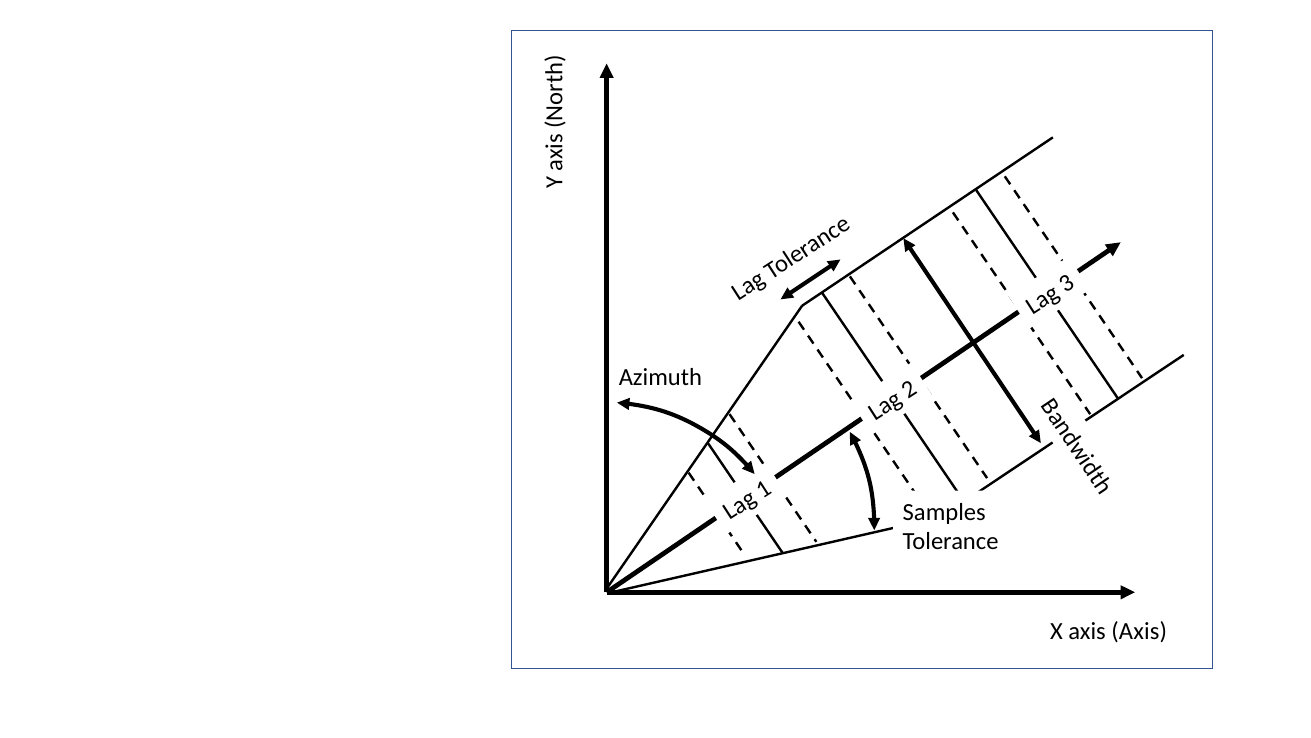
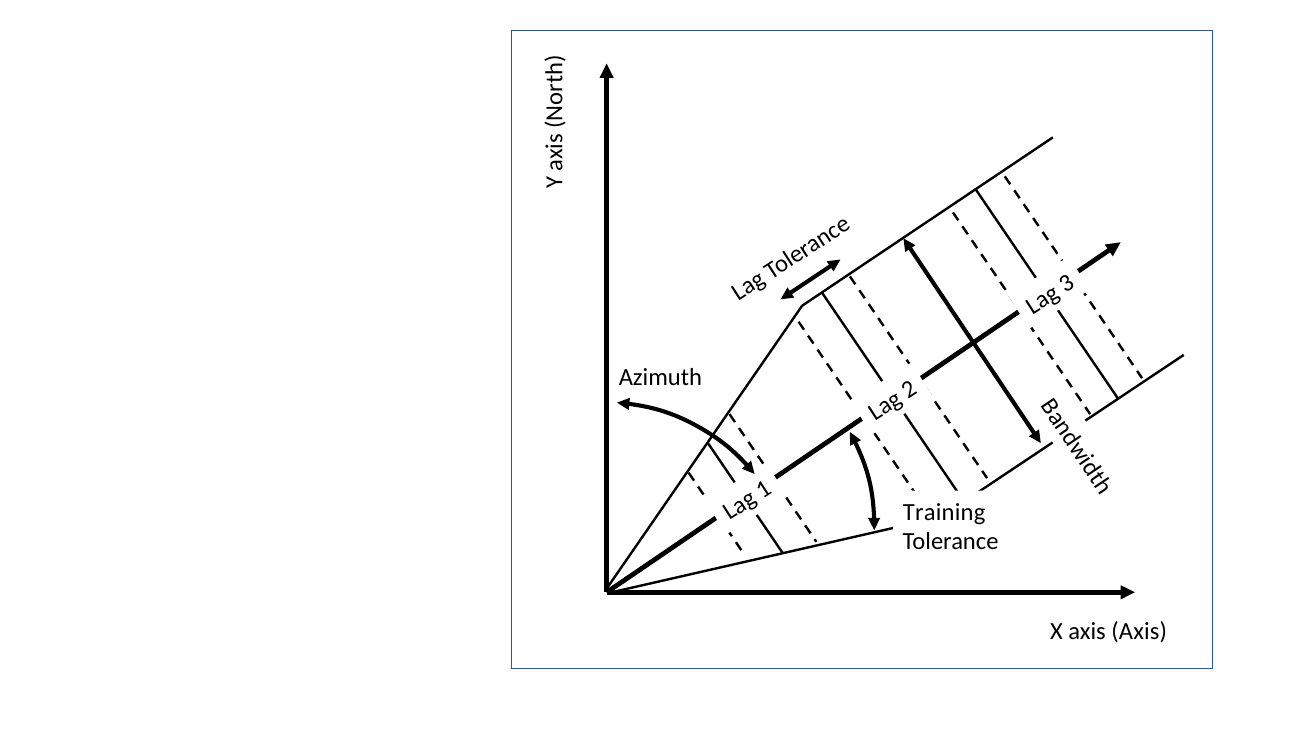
Samples: Samples -> Training
